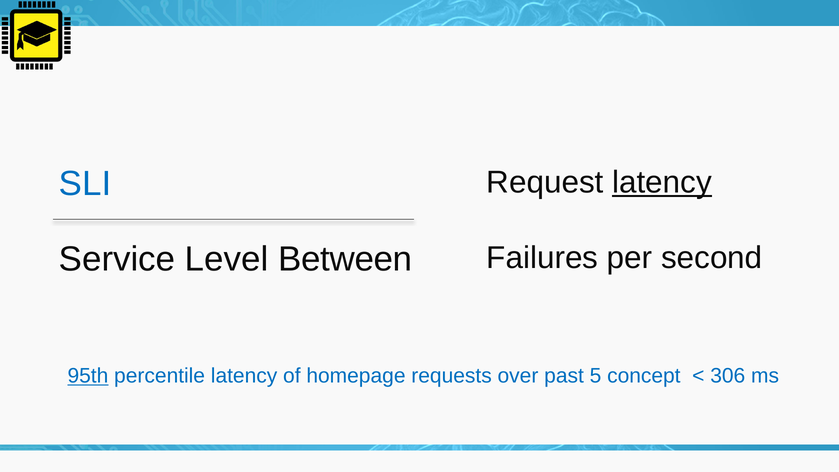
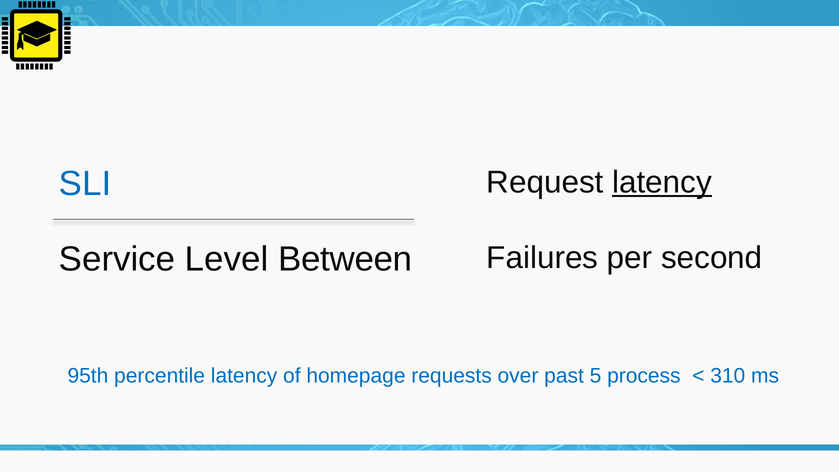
95th underline: present -> none
concept: concept -> process
306: 306 -> 310
